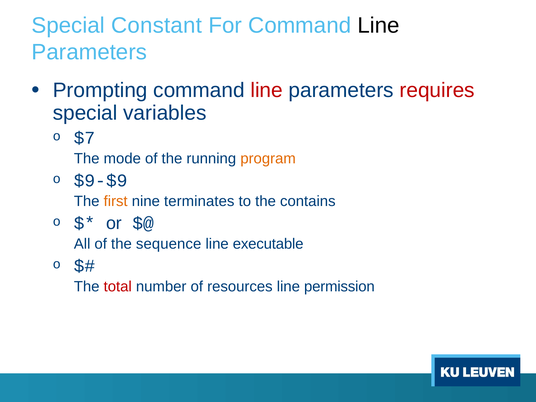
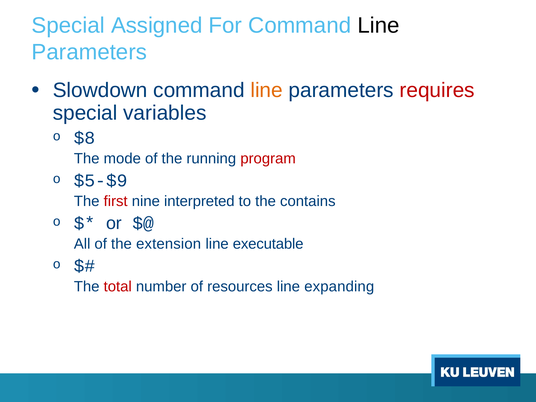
Constant: Constant -> Assigned
Prompting: Prompting -> Slowdown
line at (267, 90) colour: red -> orange
$7: $7 -> $8
program colour: orange -> red
$9-$9: $9-$9 -> $5-$9
first colour: orange -> red
terminates: terminates -> interpreted
sequence: sequence -> extension
permission: permission -> expanding
